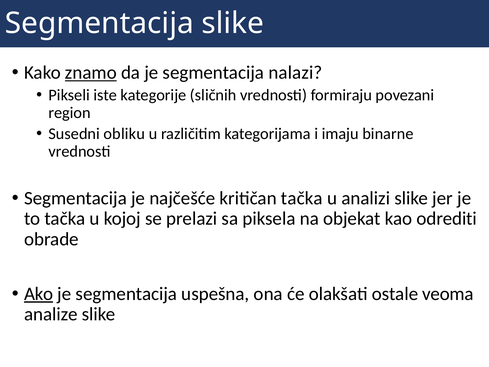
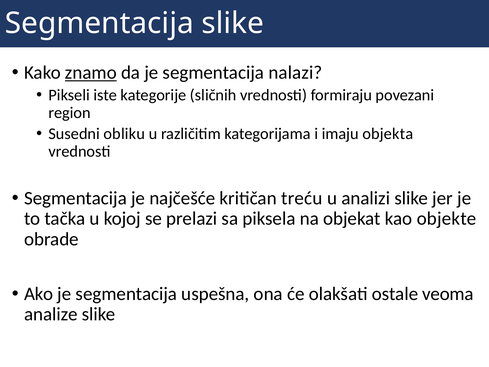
binarne: binarne -> objekta
kritičan tačka: tačka -> treću
odrediti: odrediti -> objekte
Ako underline: present -> none
